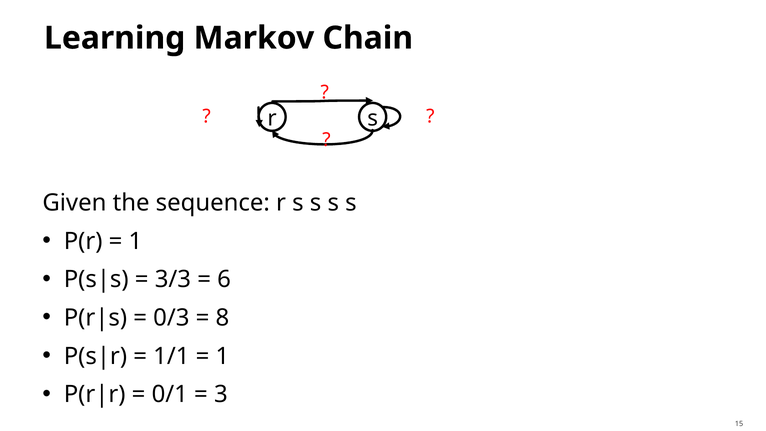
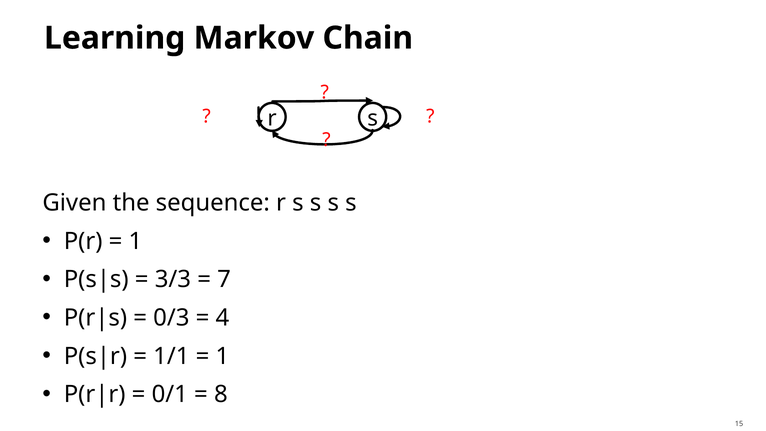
6: 6 -> 7
8: 8 -> 4
3: 3 -> 8
